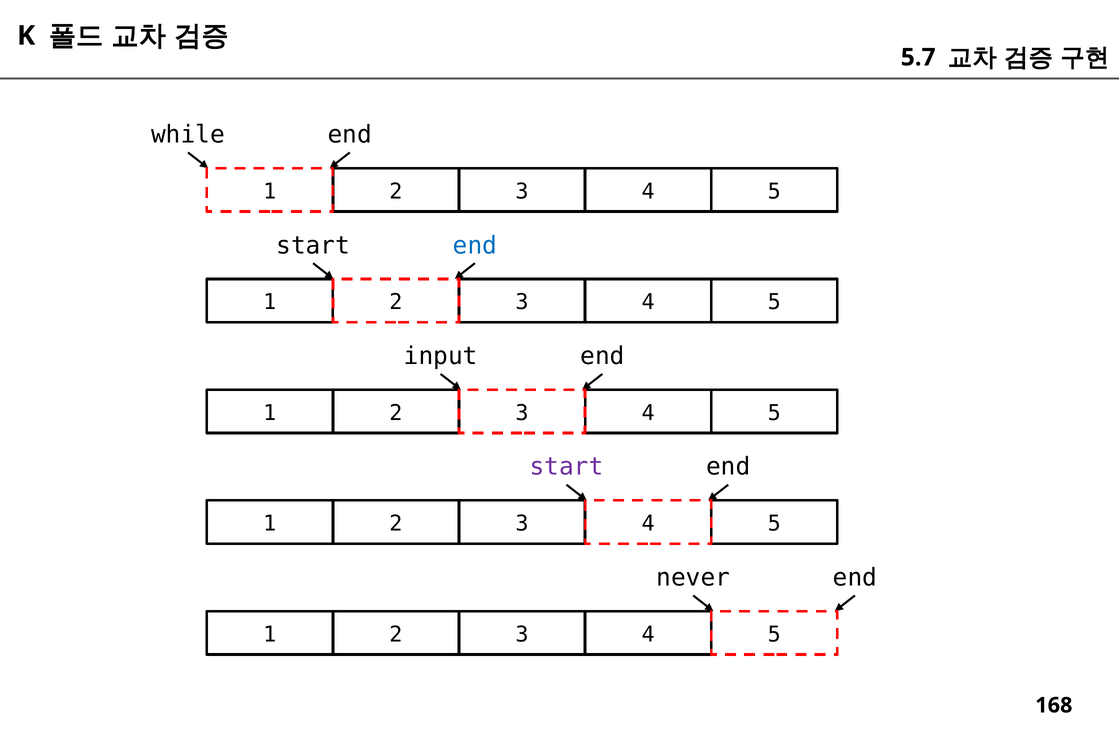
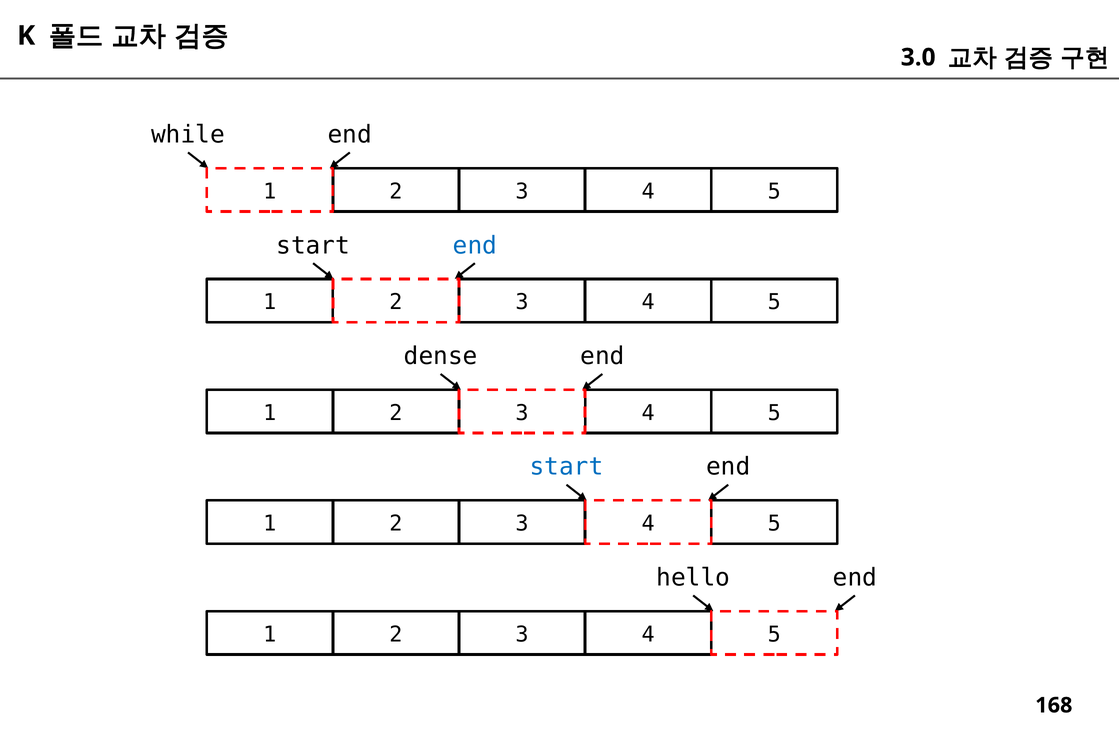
5.7: 5.7 -> 3.0
input: input -> dense
start at (567, 467) colour: purple -> blue
never: never -> hello
